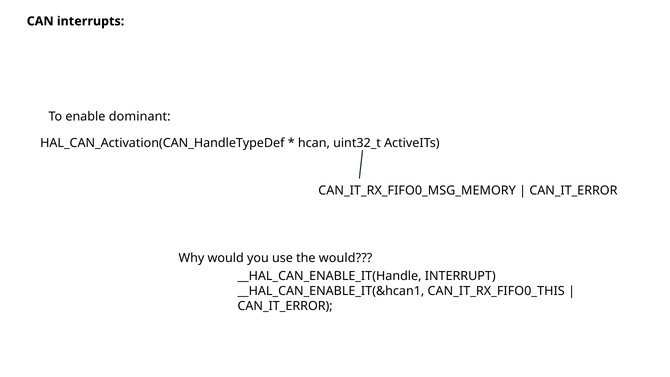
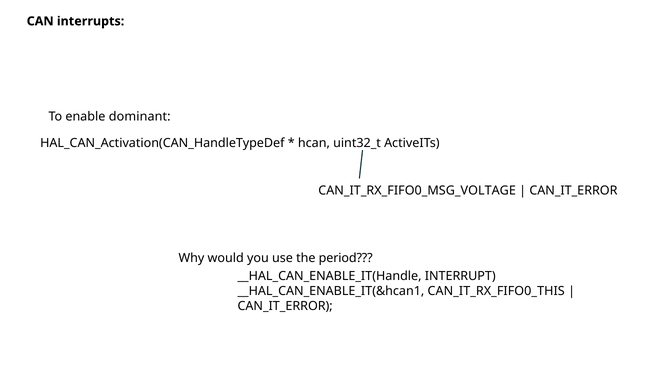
CAN_IT_RX_FIFO0_MSG_MEMORY: CAN_IT_RX_FIFO0_MSG_MEMORY -> CAN_IT_RX_FIFO0_MSG_VOLTAGE
the would: would -> period
